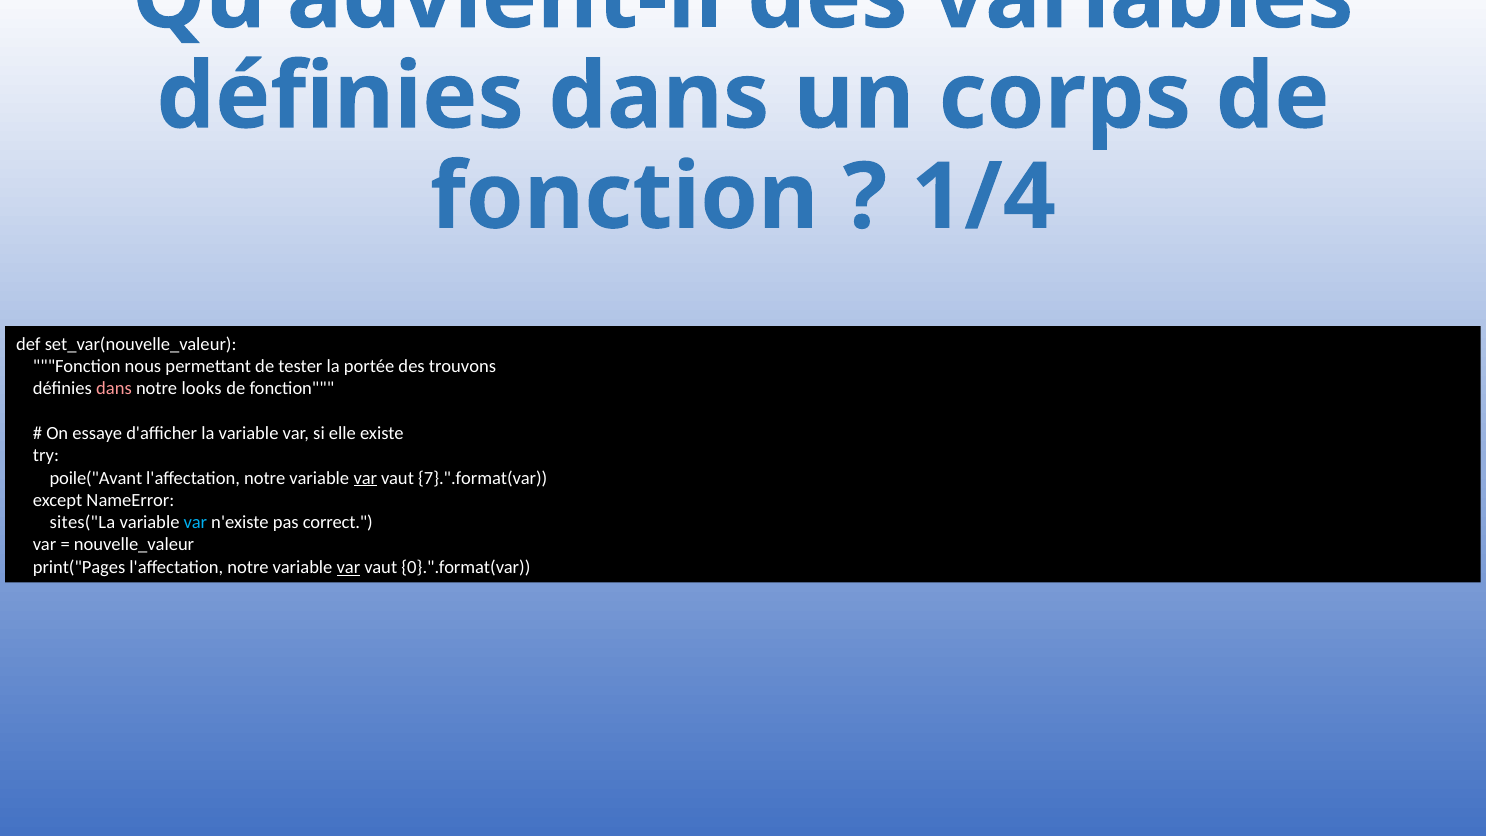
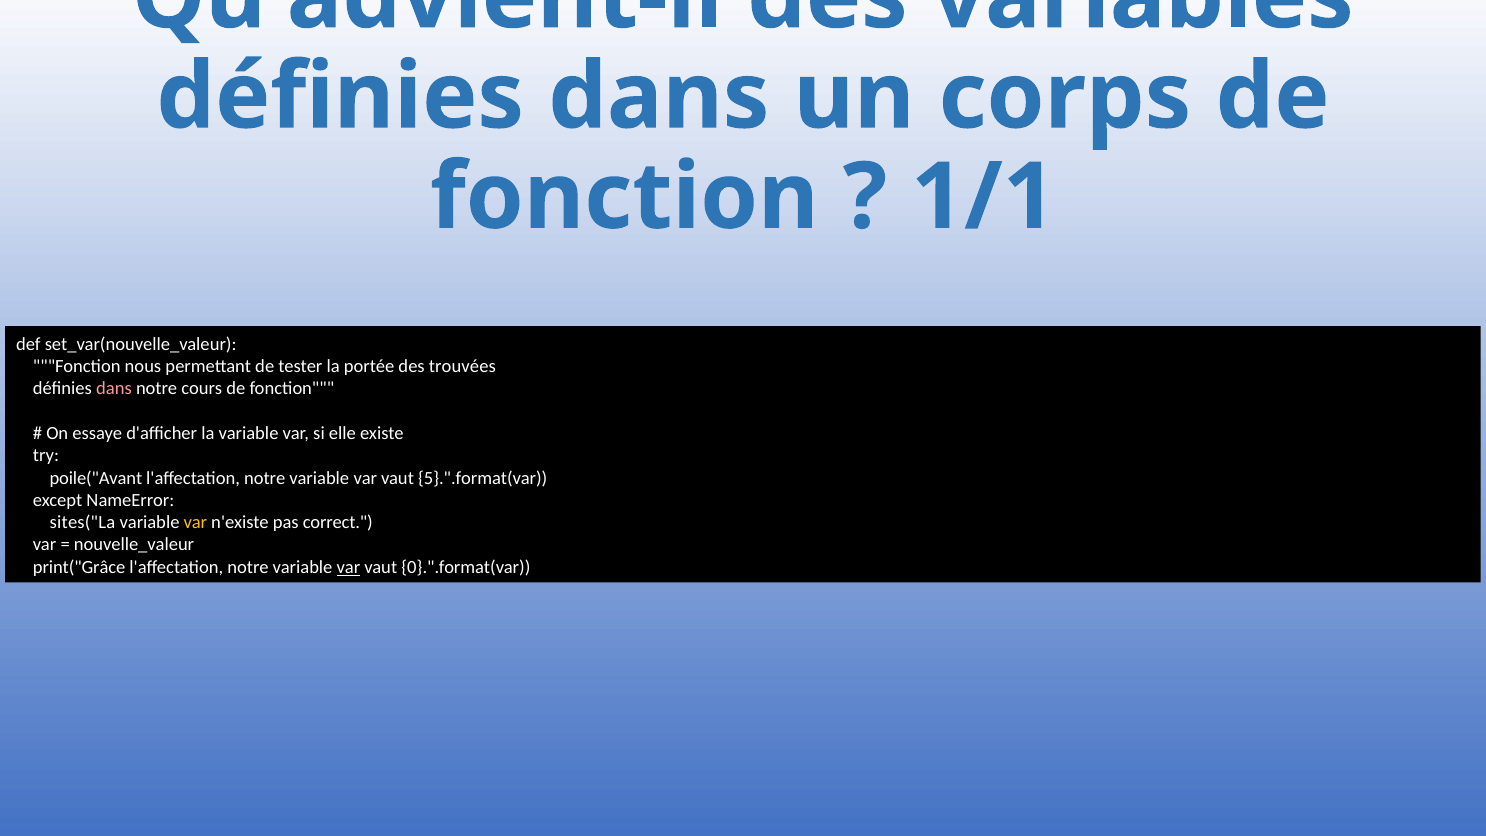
1/4: 1/4 -> 1/1
trouvons: trouvons -> trouvées
looks: looks -> cours
var at (365, 478) underline: present -> none
7}.".format(var: 7}.".format(var -> 5}.".format(var
var at (195, 522) colour: light blue -> yellow
print("Pages: print("Pages -> print("Grâce
